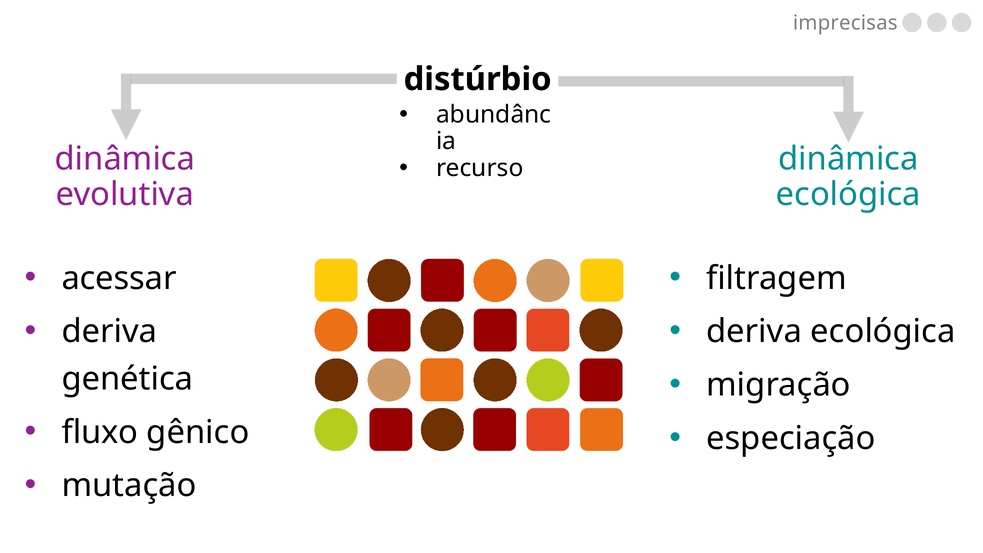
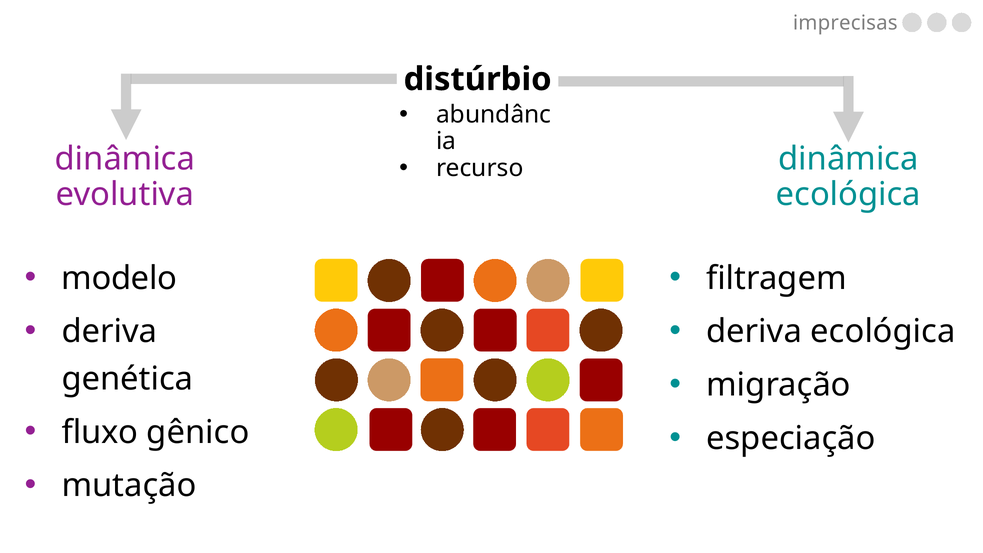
acessar: acessar -> modelo
